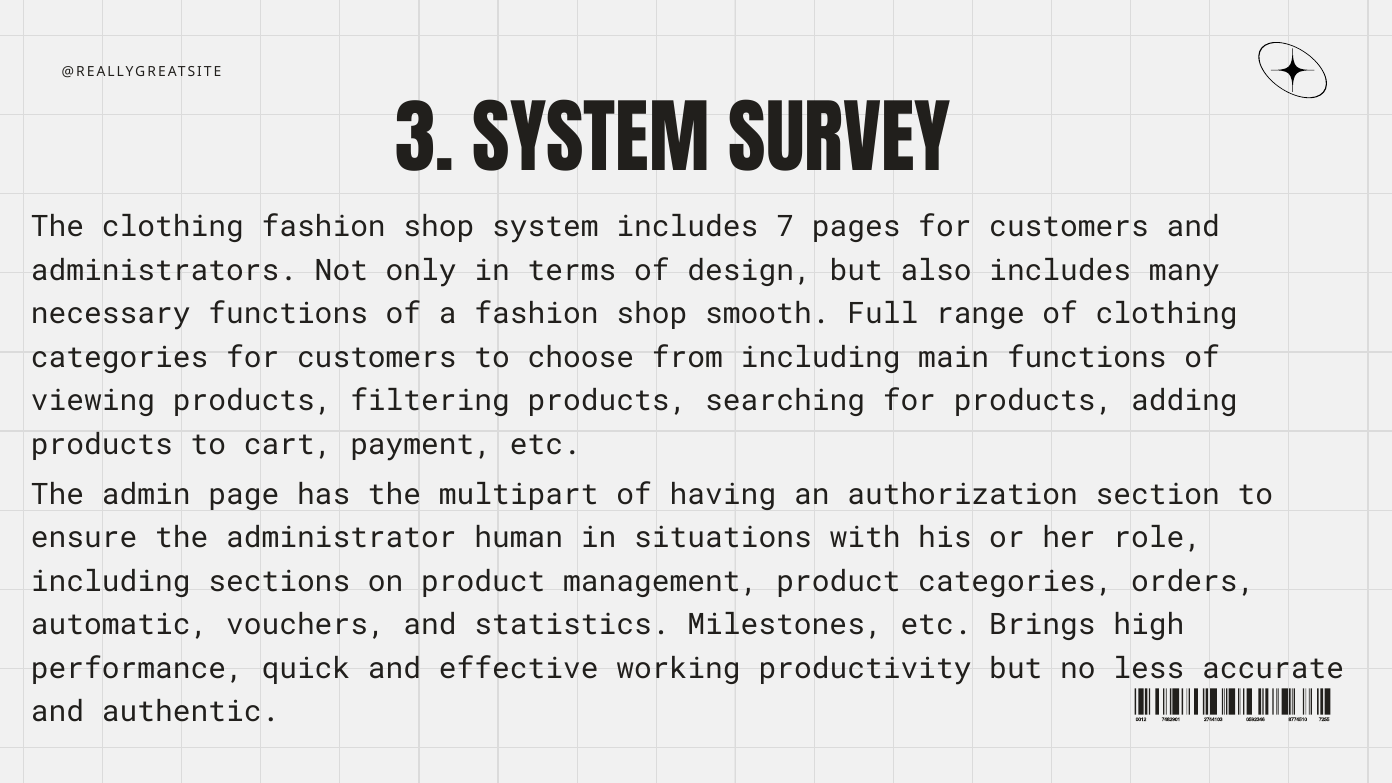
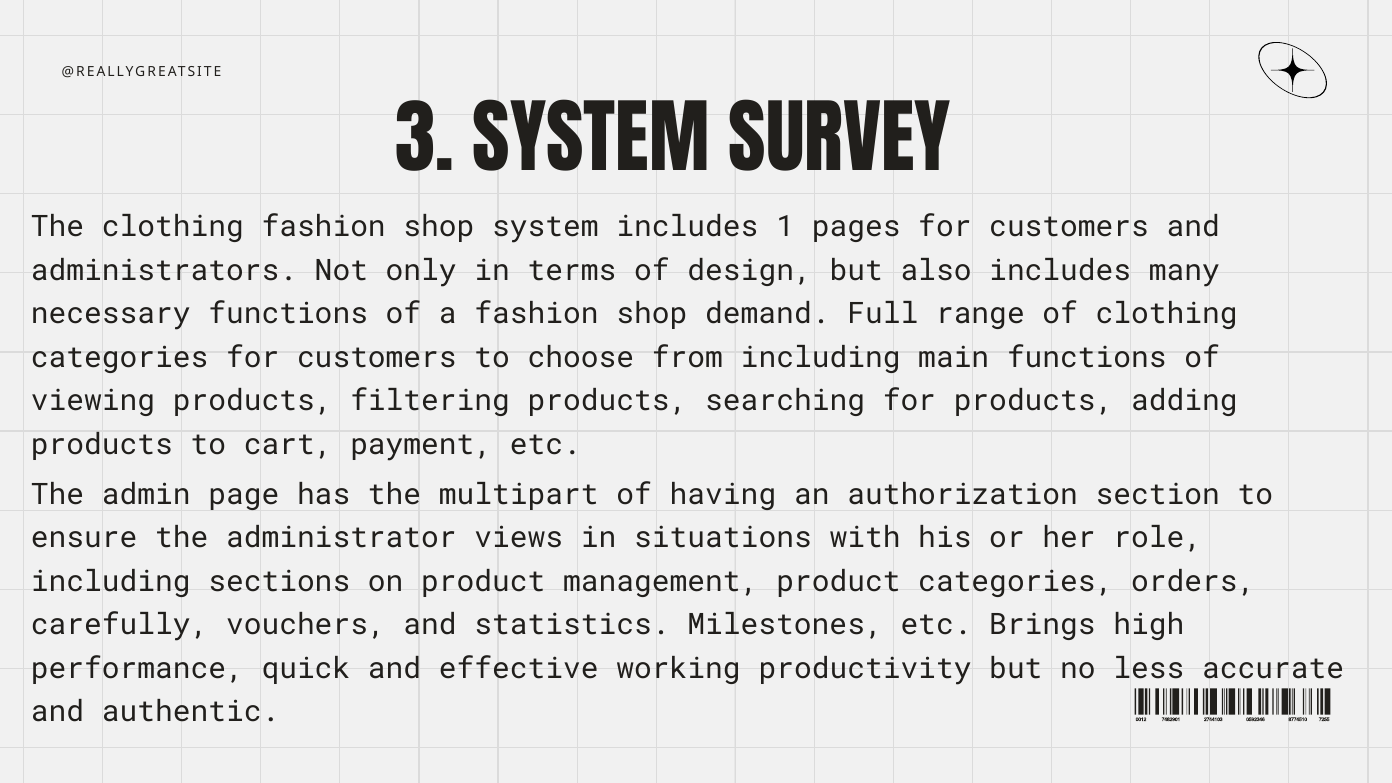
7: 7 -> 1
smooth: smooth -> demand
human: human -> views
automatic: automatic -> carefully
